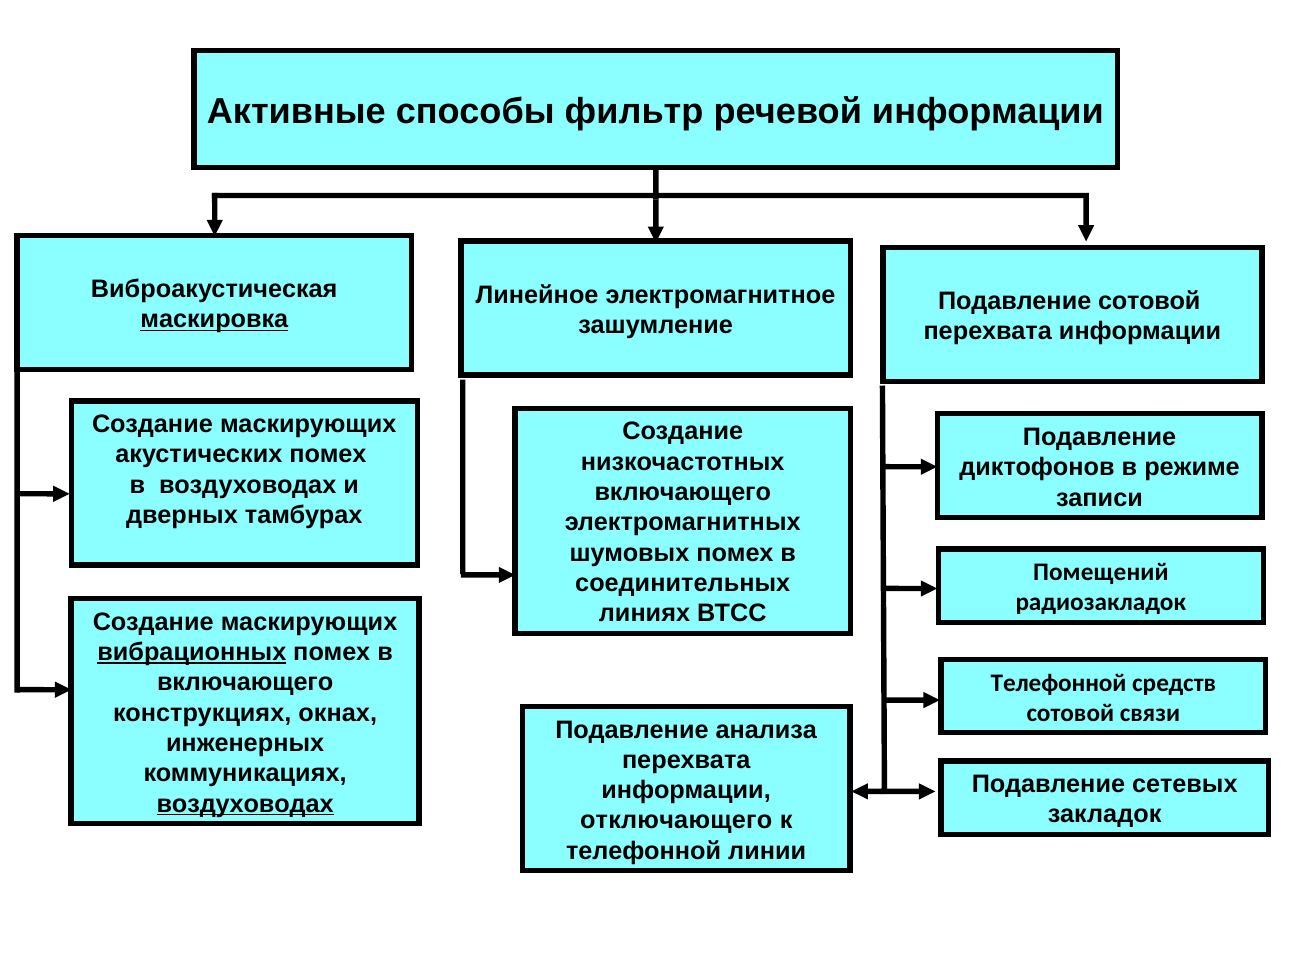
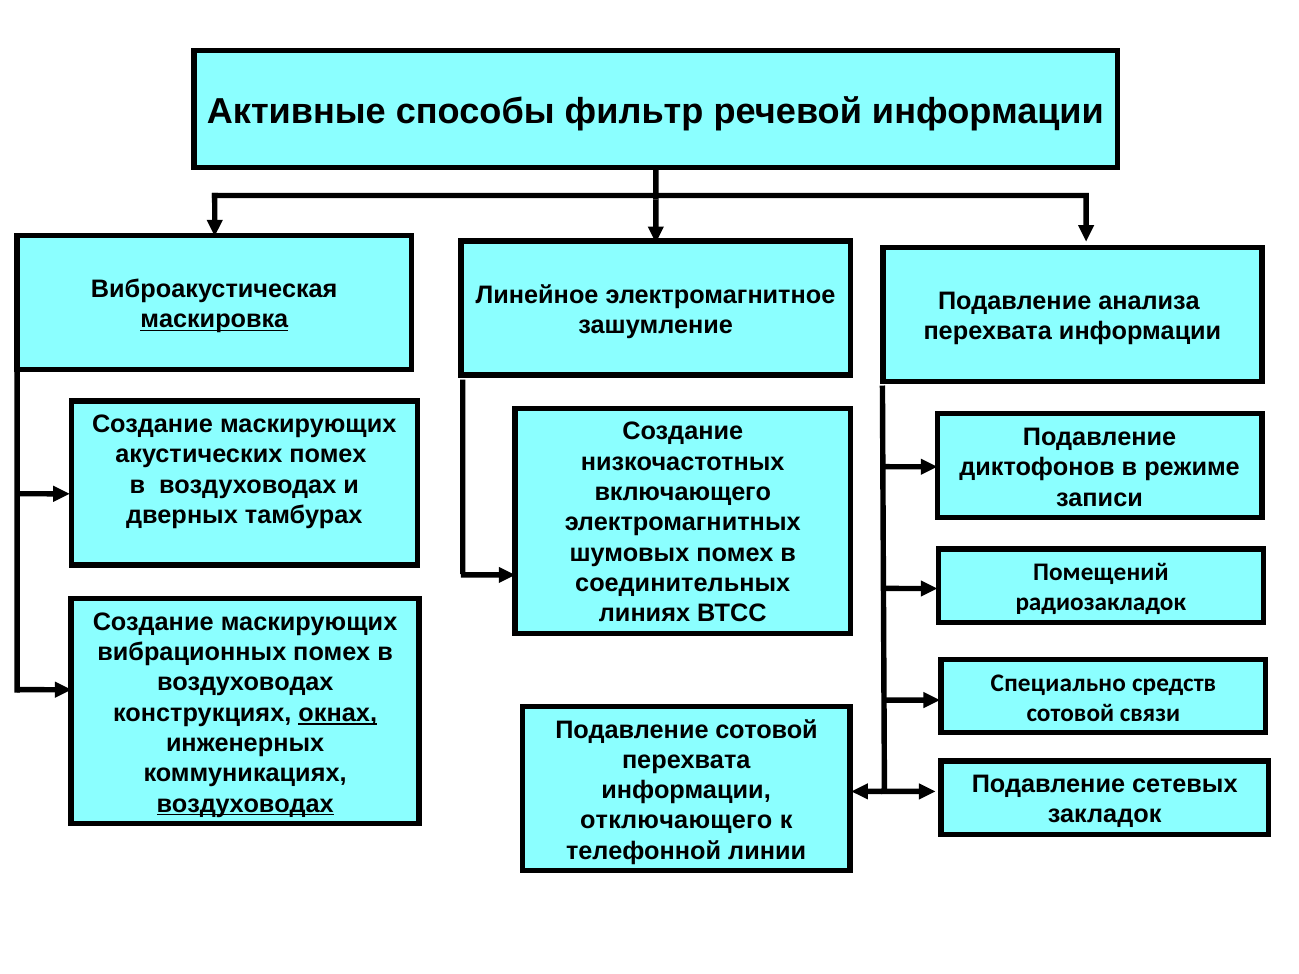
Подавление сотовой: сотовой -> анализа
вибрационных underline: present -> none
включающего at (245, 683): включающего -> воздуховодах
Телефонной at (1059, 683): Телефонной -> Специально
окнах underline: none -> present
Подавление анализа: анализа -> сотовой
